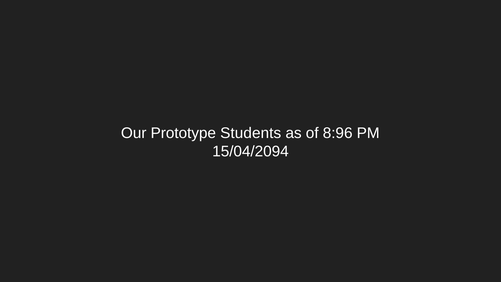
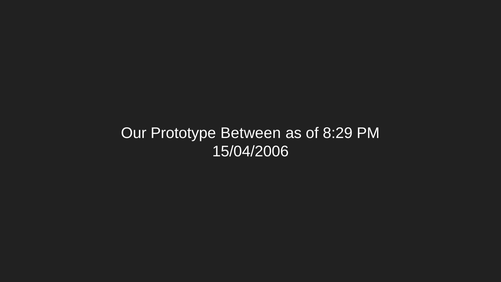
Students: Students -> Between
8:96: 8:96 -> 8:29
15/04/2094: 15/04/2094 -> 15/04/2006
